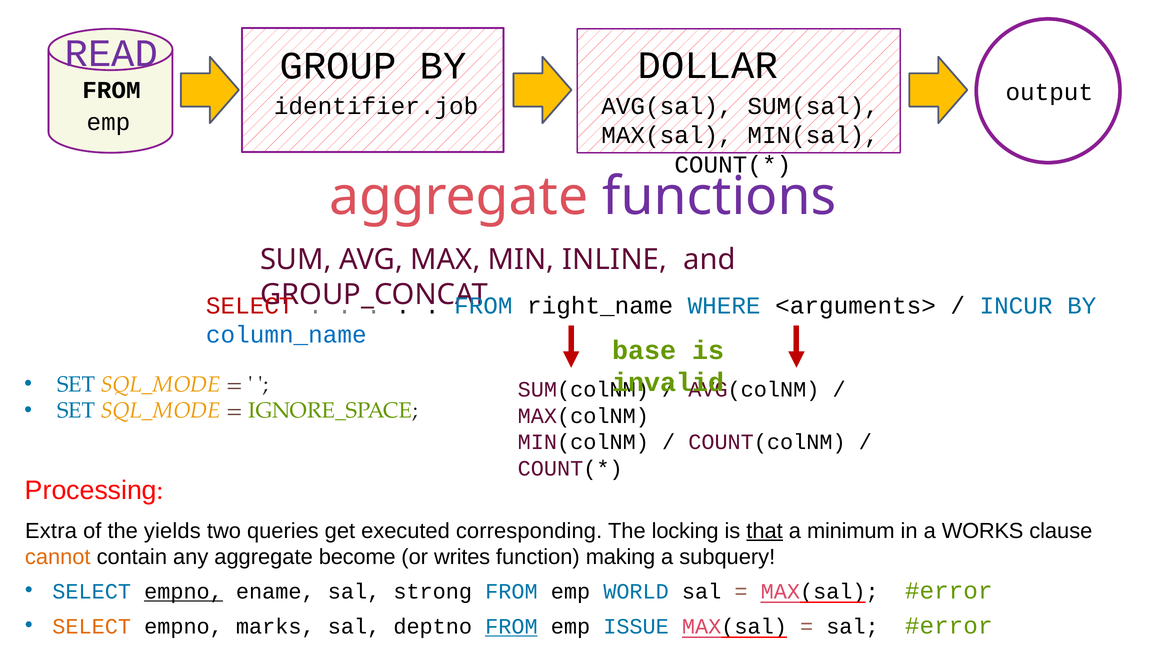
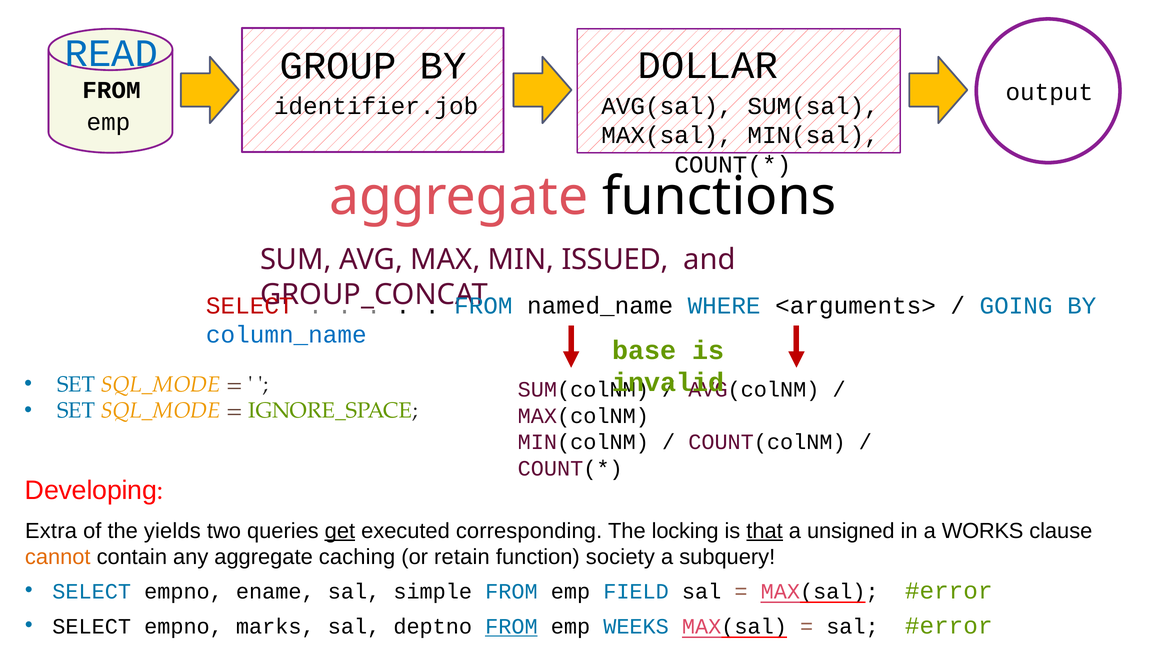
READ colour: purple -> blue
functions colour: purple -> black
INLINE: INLINE -> ISSUED
right_name: right_name -> named_name
INCUR: INCUR -> GOING
Processing: Processing -> Developing
get underline: none -> present
minimum: minimum -> unsigned
become: become -> caching
writes: writes -> retain
making: making -> society
empno at (184, 591) underline: present -> none
strong: strong -> simple
WORLD: WORLD -> FIELD
SELECT at (92, 626) colour: orange -> black
ISSUE: ISSUE -> WEEKS
